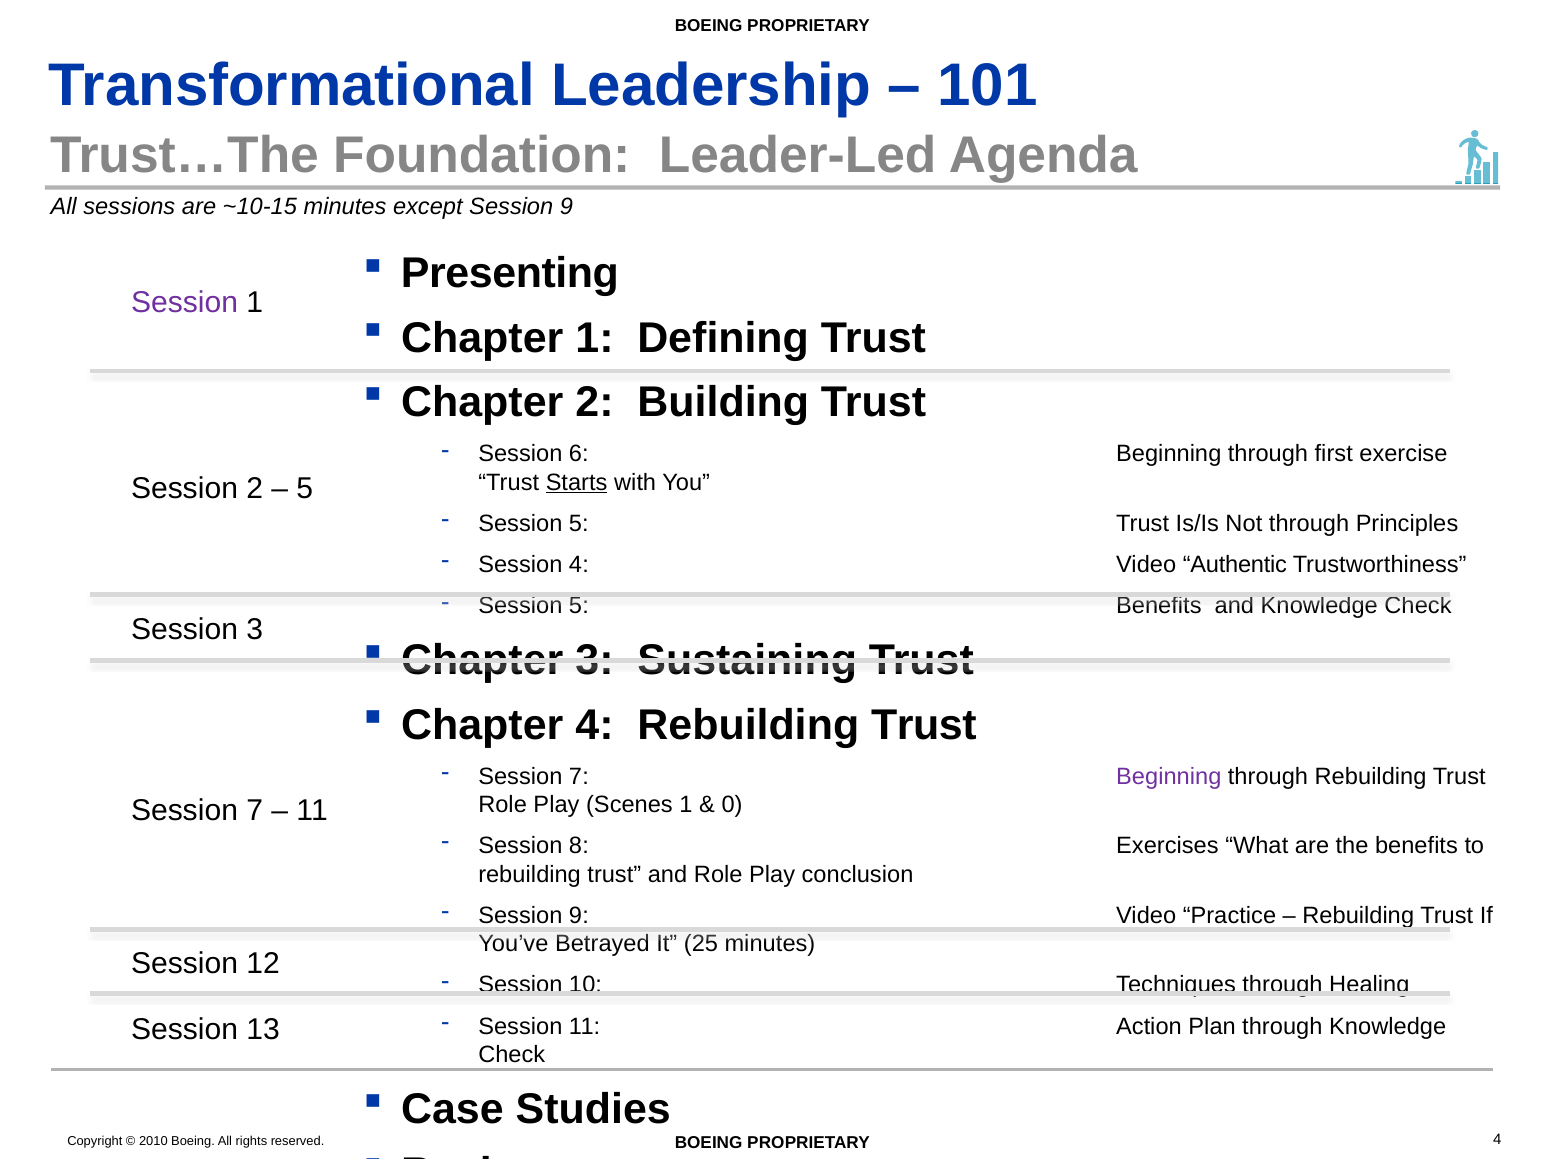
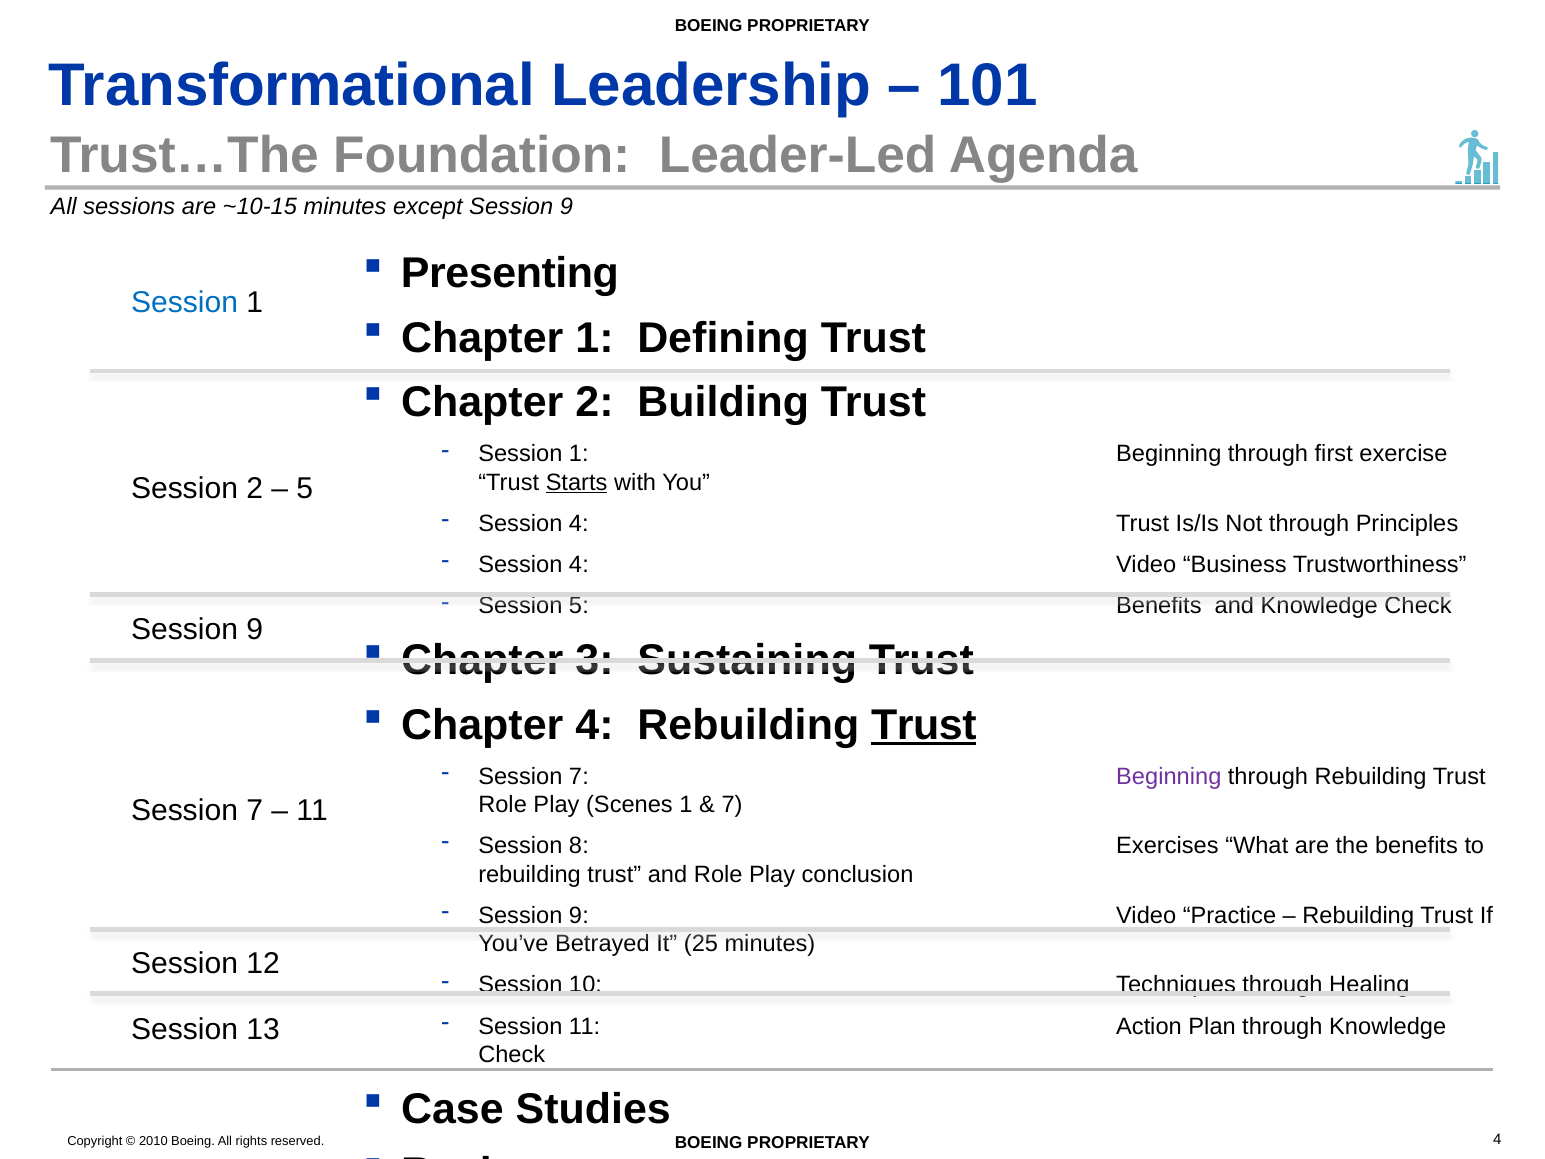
Session at (185, 302) colour: purple -> blue
6 at (579, 454): 6 -> 1
5 at (579, 524): 5 -> 4
Authentic: Authentic -> Business
3 at (255, 630): 3 -> 9
Trust at (924, 725) underline: none -> present
0 at (732, 804): 0 -> 7
